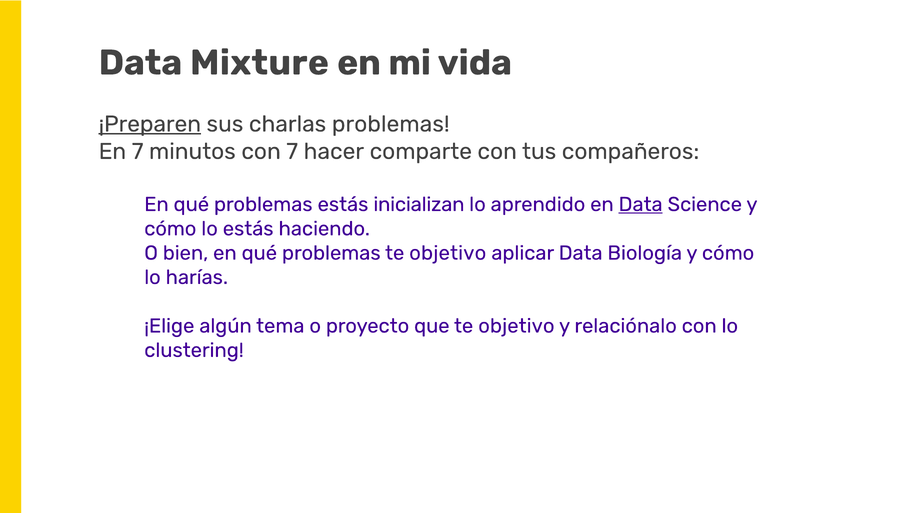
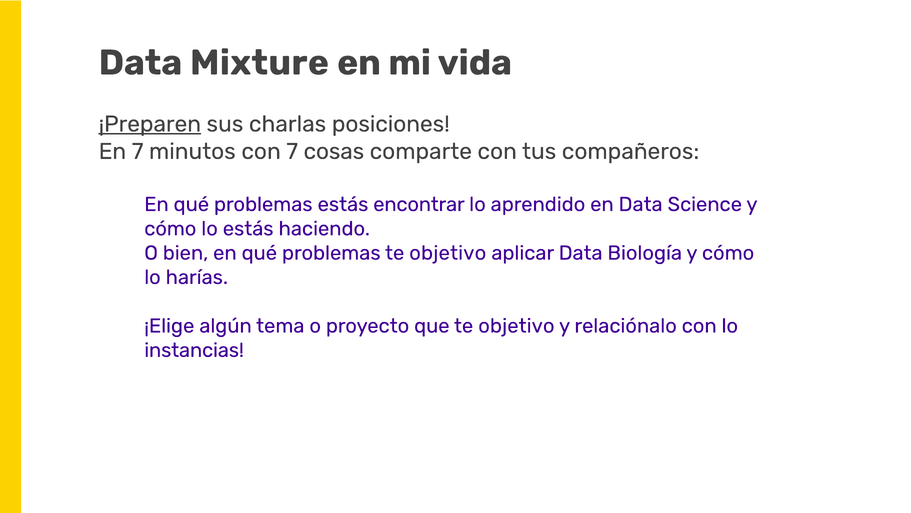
charlas problemas: problemas -> posiciones
hacer: hacer -> cosas
inicializan: inicializan -> encontrar
Data at (641, 204) underline: present -> none
clustering: clustering -> instancias
